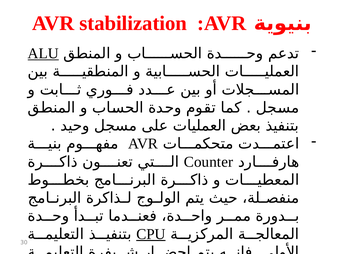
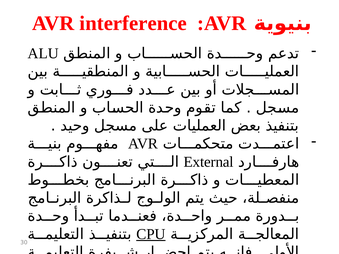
stabilization: stabilization -> interference
ALU underline: present -> none
Counter: Counter -> External
